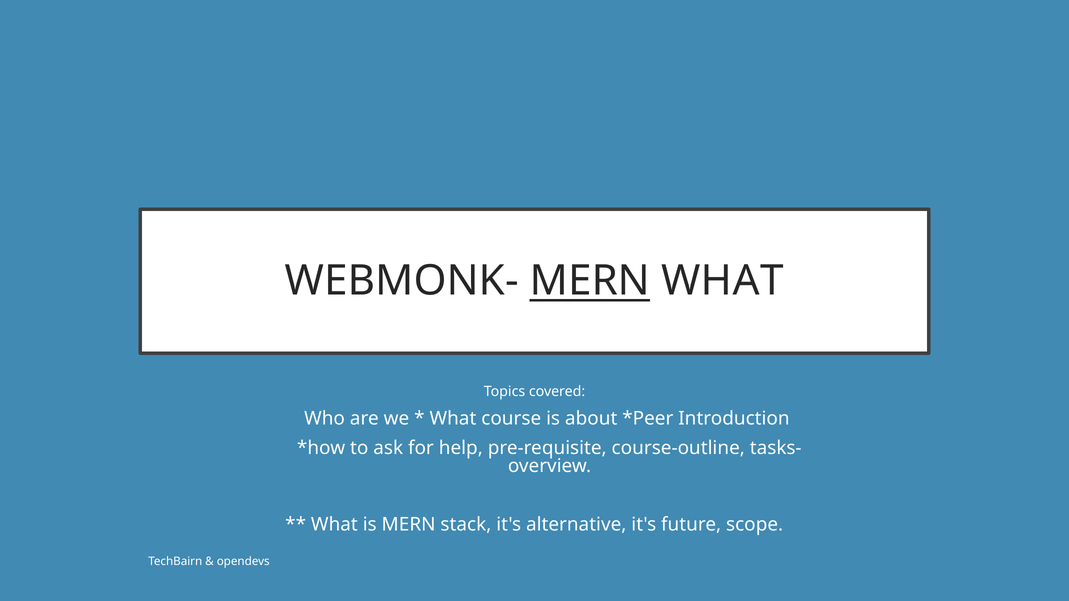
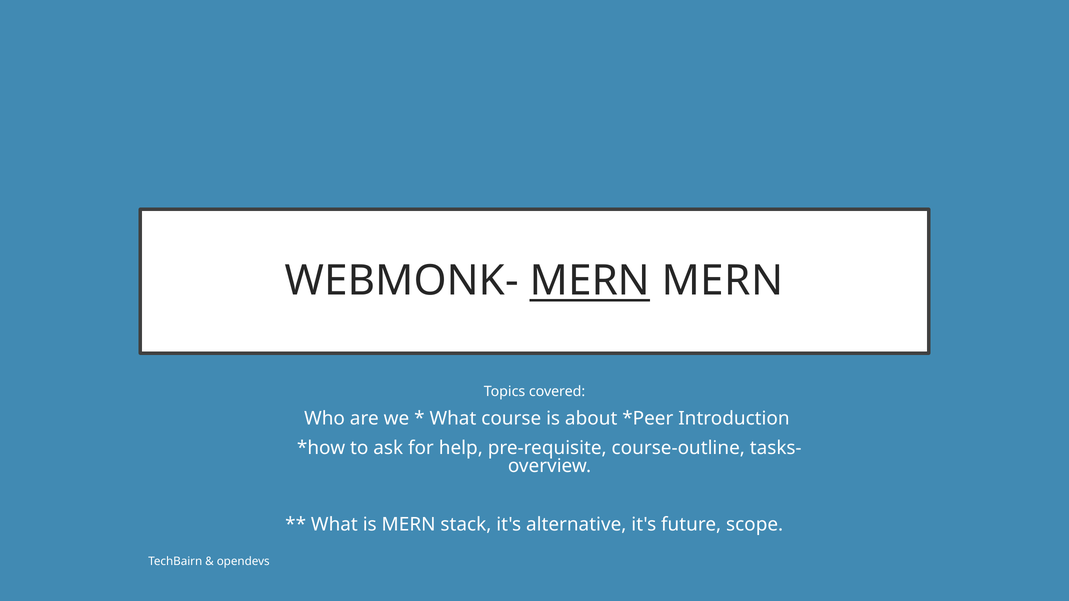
MERN WHAT: WHAT -> MERN
